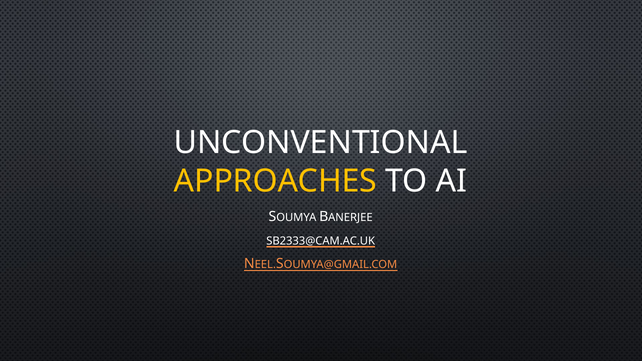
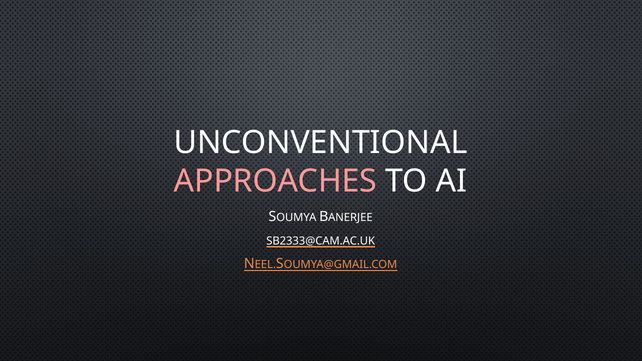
APPROACHES colour: yellow -> pink
